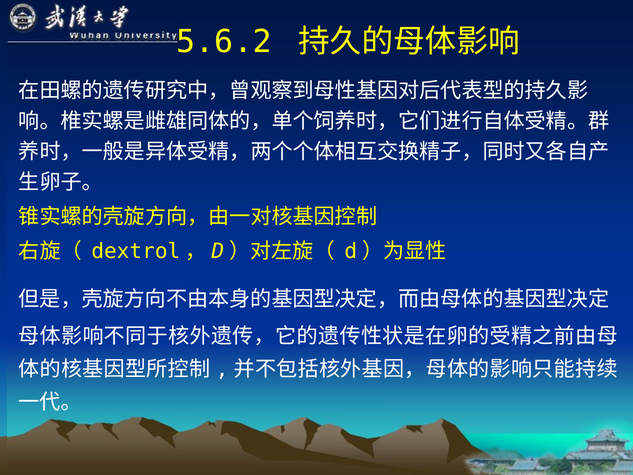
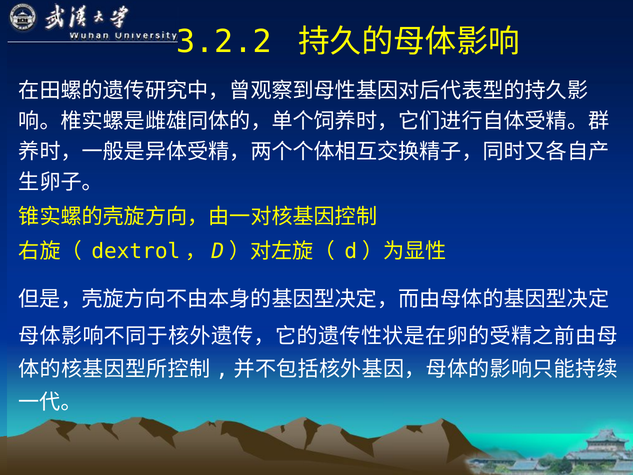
5.6.2: 5.6.2 -> 3.2.2
